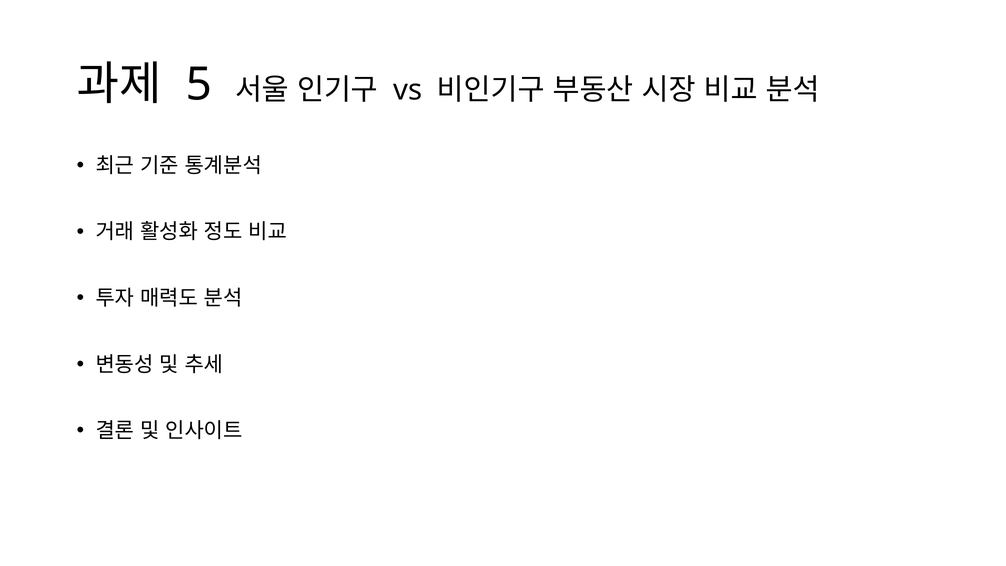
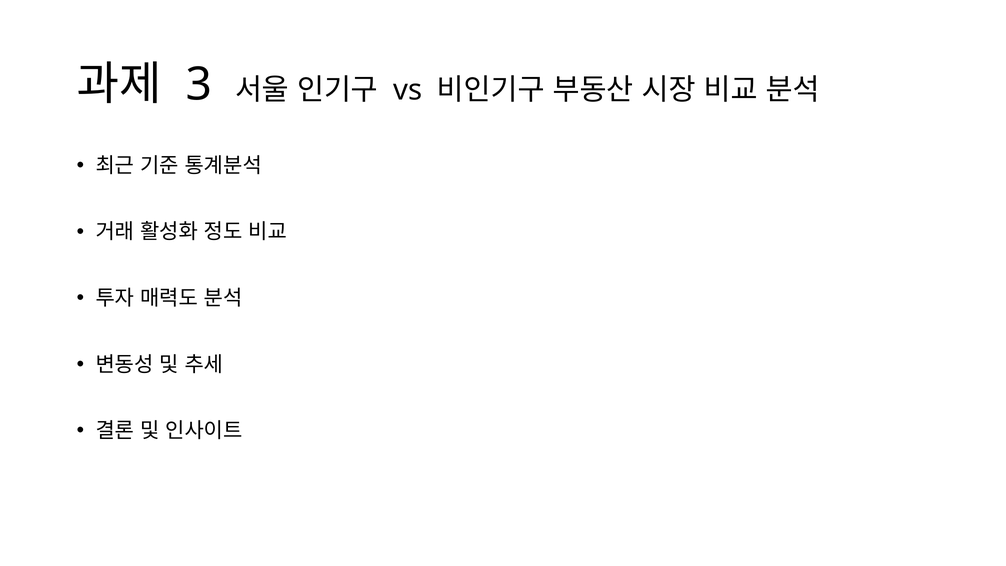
5: 5 -> 3
